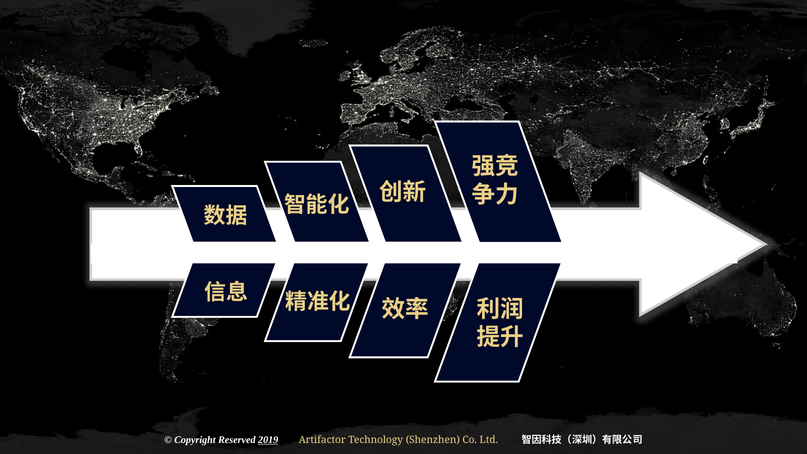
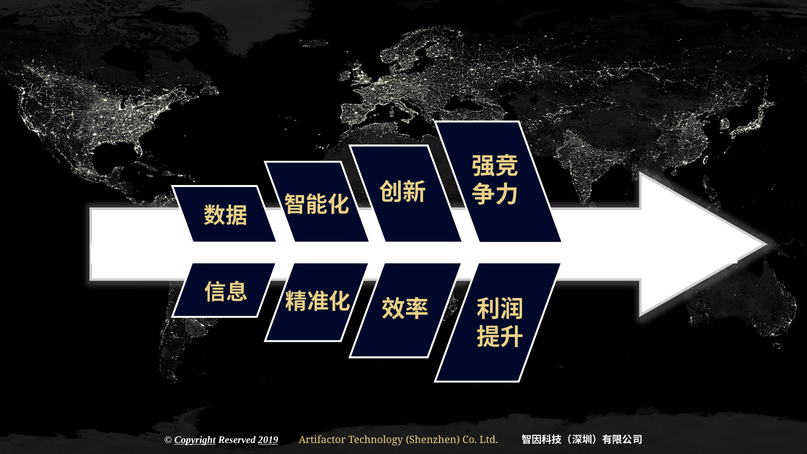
Copyright underline: none -> present
